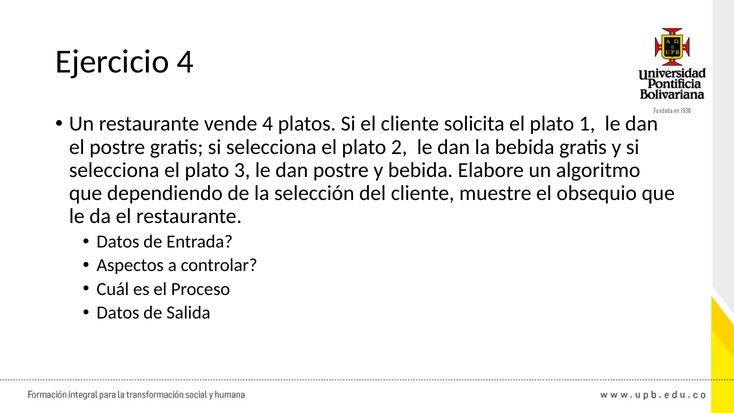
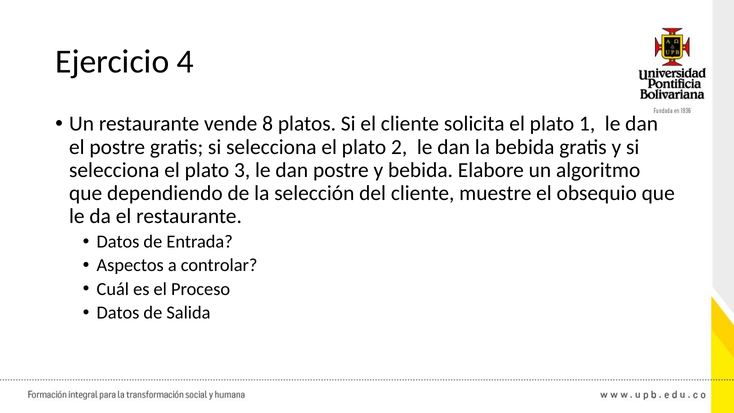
vende 4: 4 -> 8
